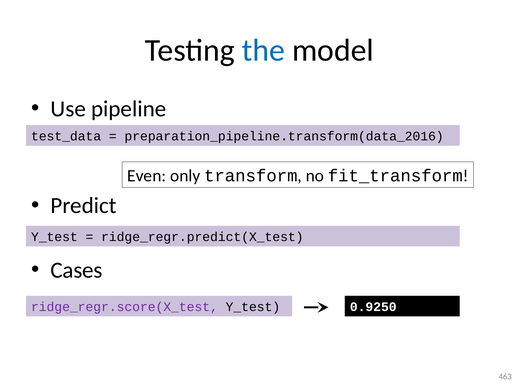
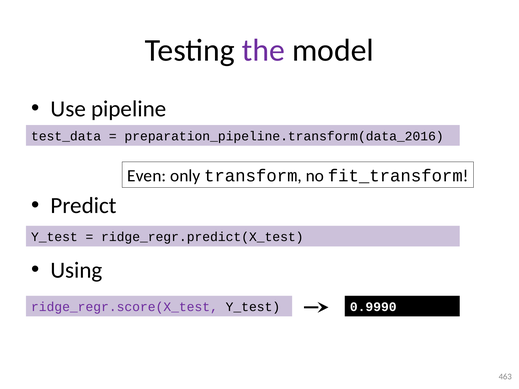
the colour: blue -> purple
Cases: Cases -> Using
0.9250: 0.9250 -> 0.9990
